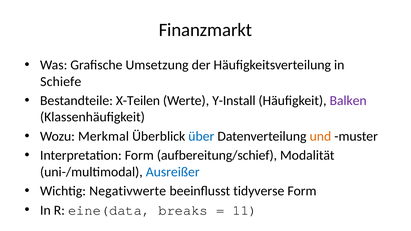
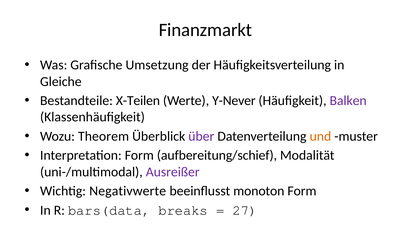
Schiefe: Schiefe -> Gleiche
Y-Install: Y-Install -> Y-Never
Merkmal: Merkmal -> Theorem
über colour: blue -> purple
Ausreißer colour: blue -> purple
tidyverse: tidyverse -> monoton
eine(data: eine(data -> bars(data
11: 11 -> 27
